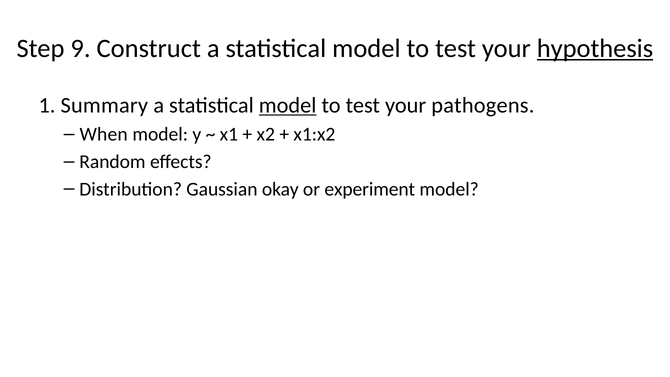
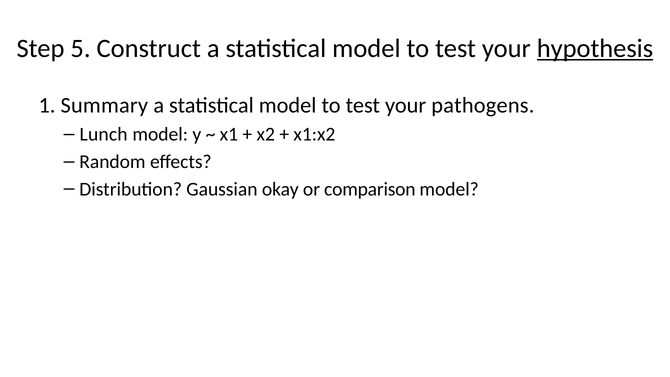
9: 9 -> 5
model at (288, 105) underline: present -> none
When: When -> Lunch
experiment: experiment -> comparison
